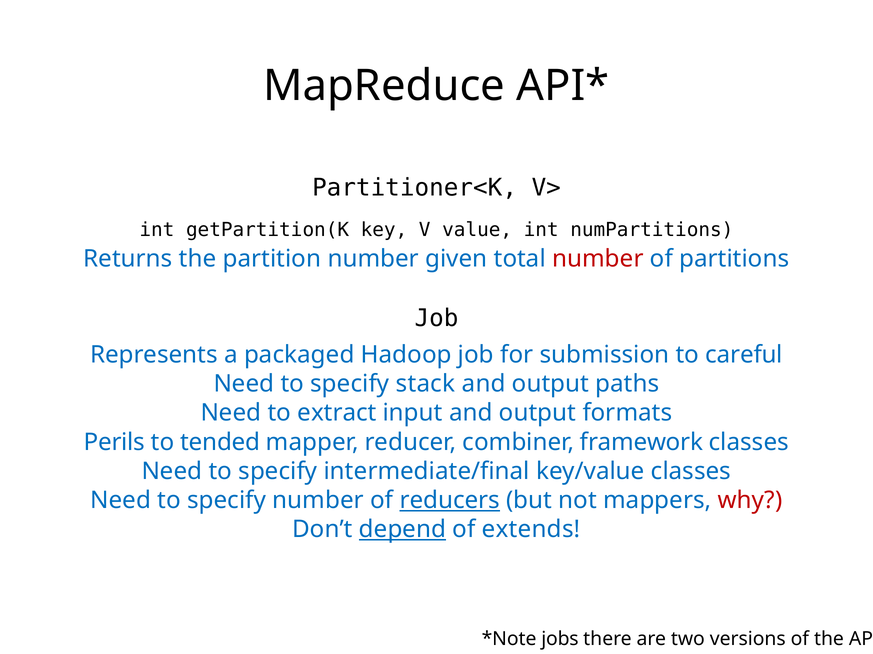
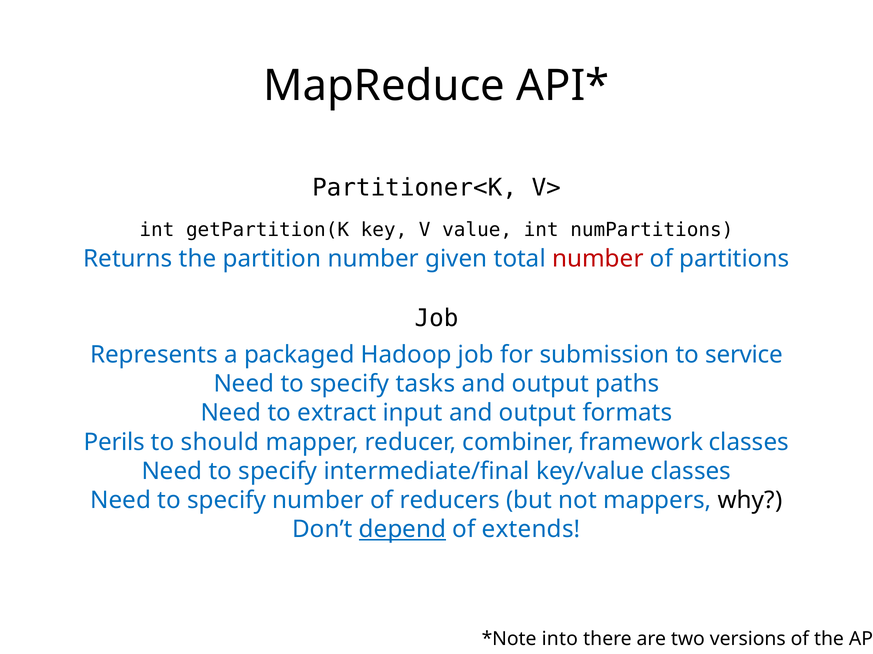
careful: careful -> service
stack: stack -> tasks
tended: tended -> should
reducers underline: present -> none
why colour: red -> black
jobs: jobs -> into
